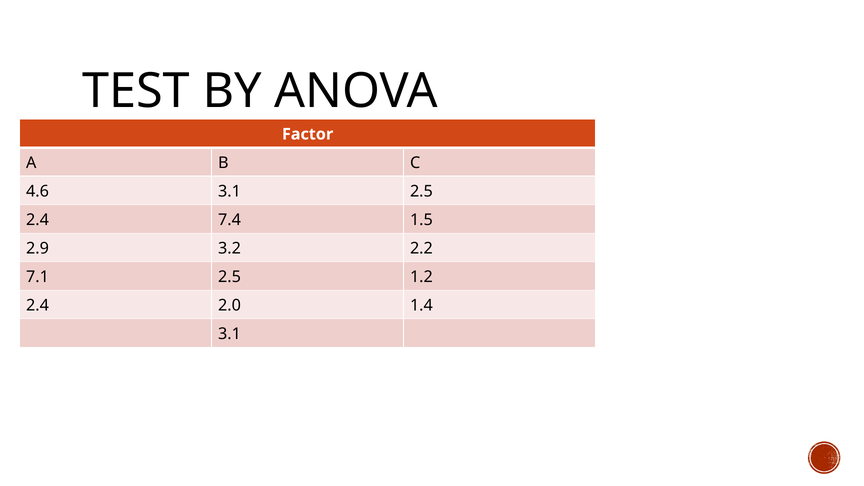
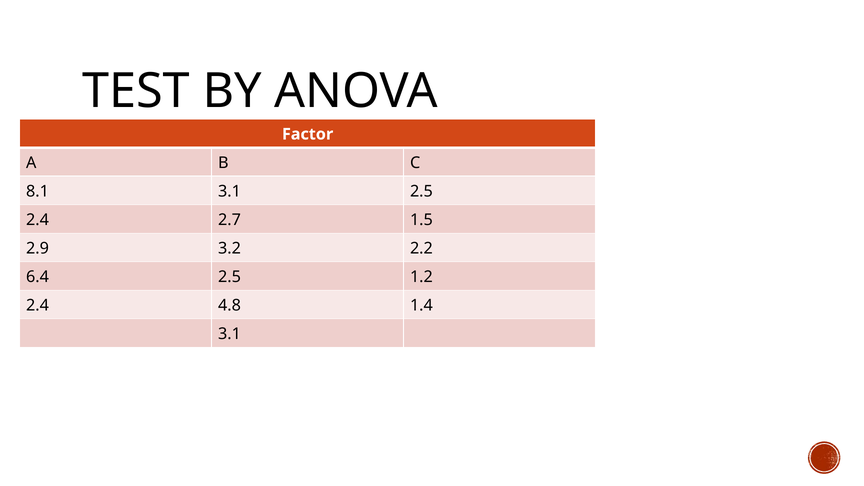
4.6: 4.6 -> 8.1
7.4: 7.4 -> 2.7
7.1: 7.1 -> 6.4
2.0: 2.0 -> 4.8
